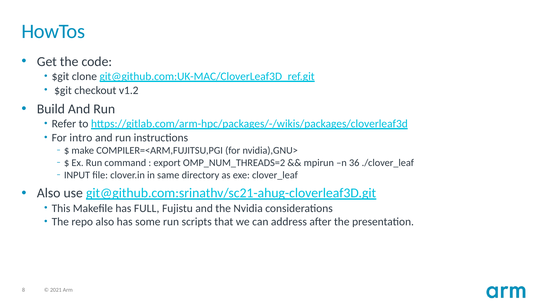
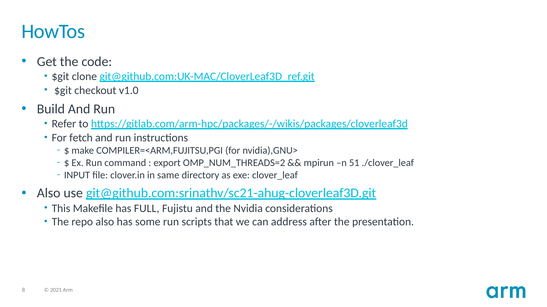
v1.2: v1.2 -> v1.0
intro: intro -> fetch
36: 36 -> 51
